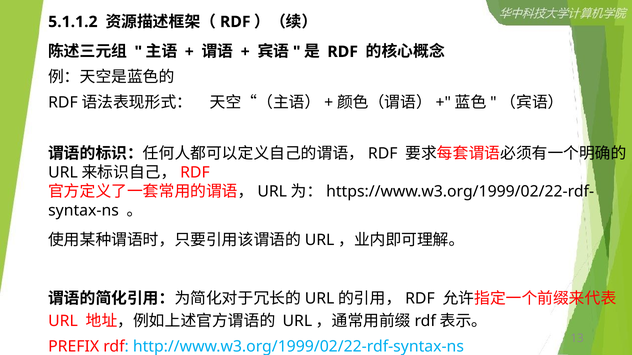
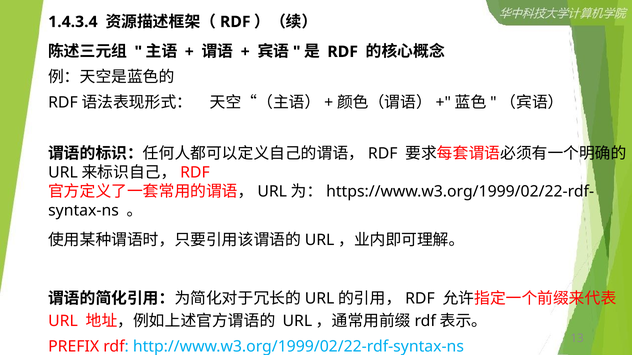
5.1.1.2: 5.1.1.2 -> 1.4.3.4
